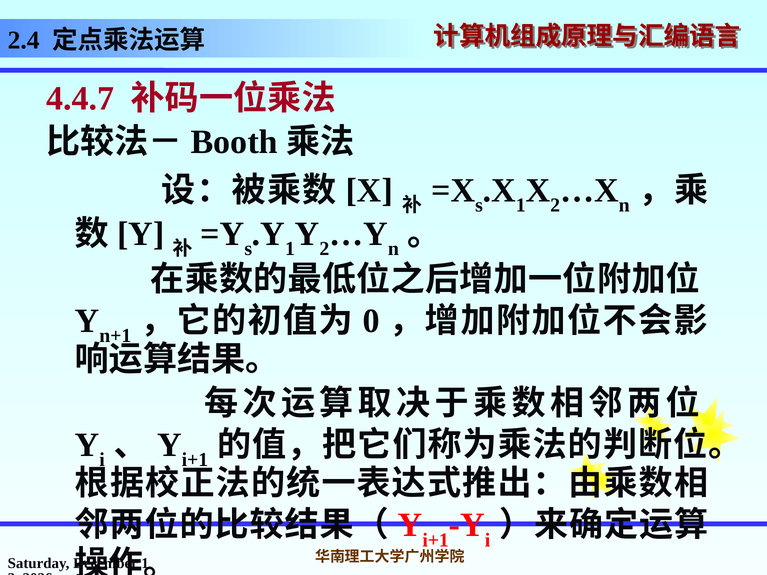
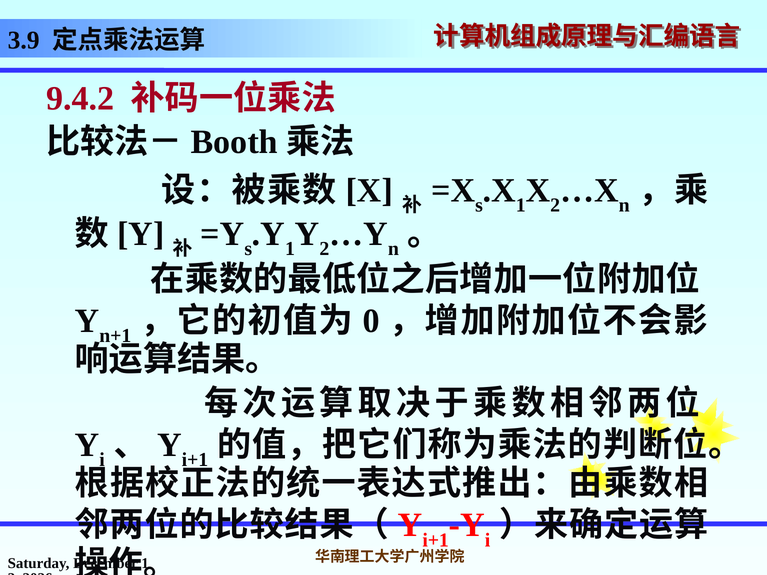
2.4: 2.4 -> 3.9
4.4.7: 4.4.7 -> 9.4.2
